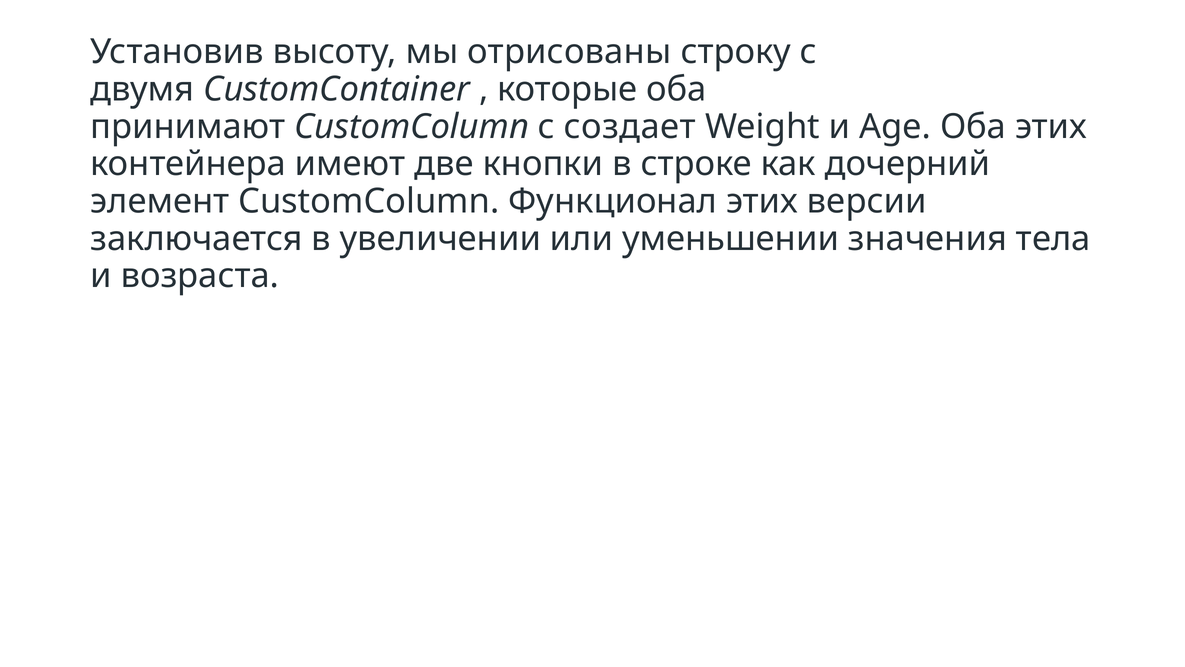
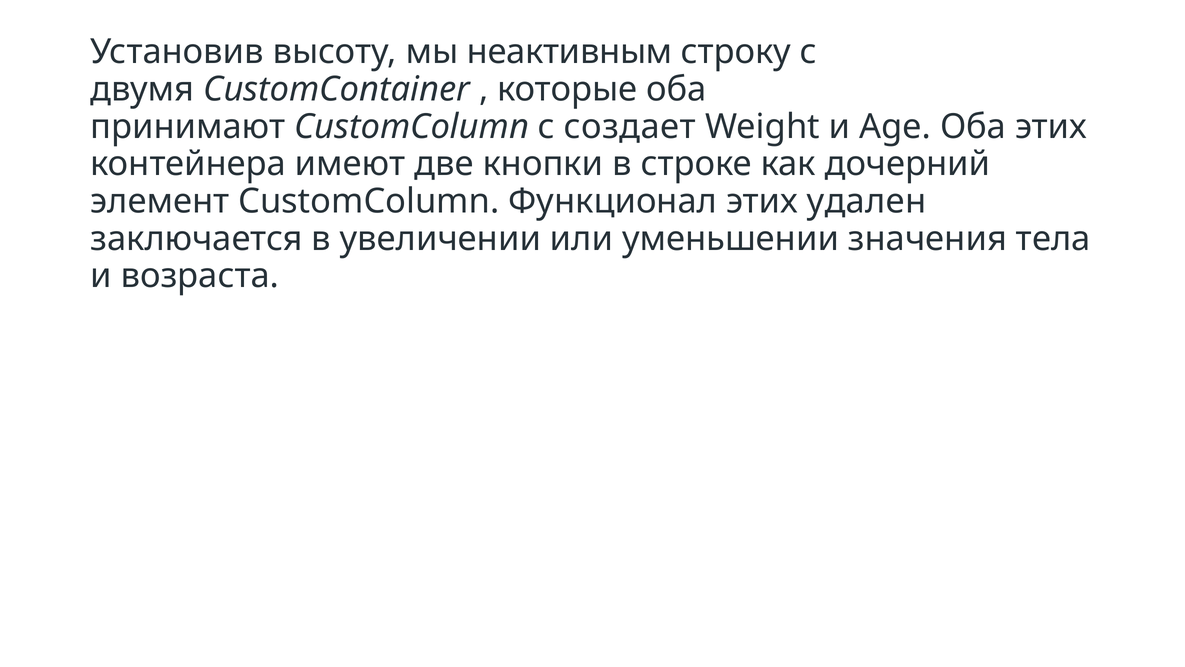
отрисованы: отрисованы -> неактивным
версии: версии -> удален
